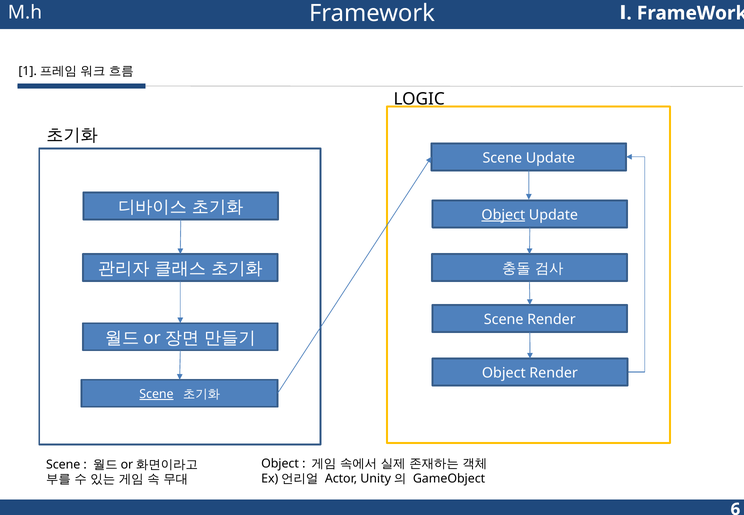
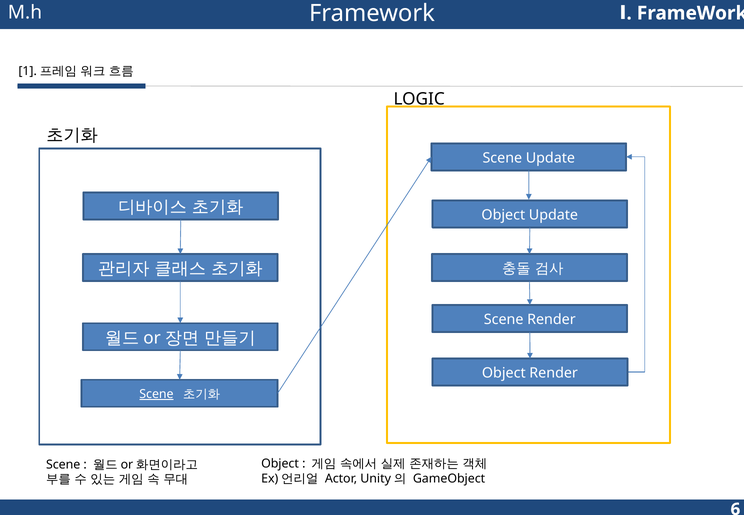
Object at (503, 215) underline: present -> none
